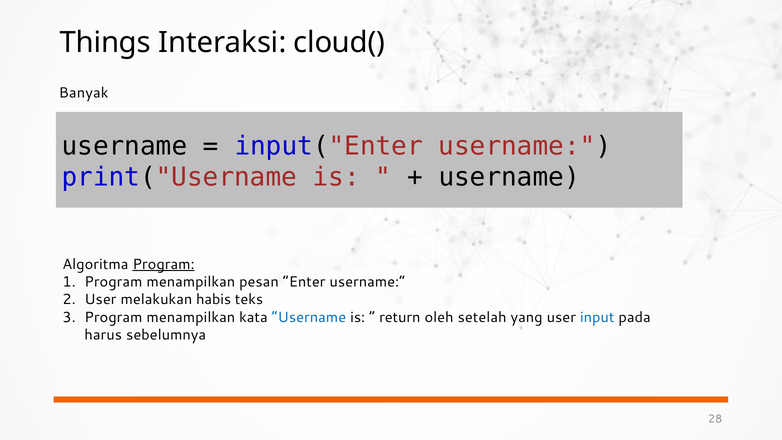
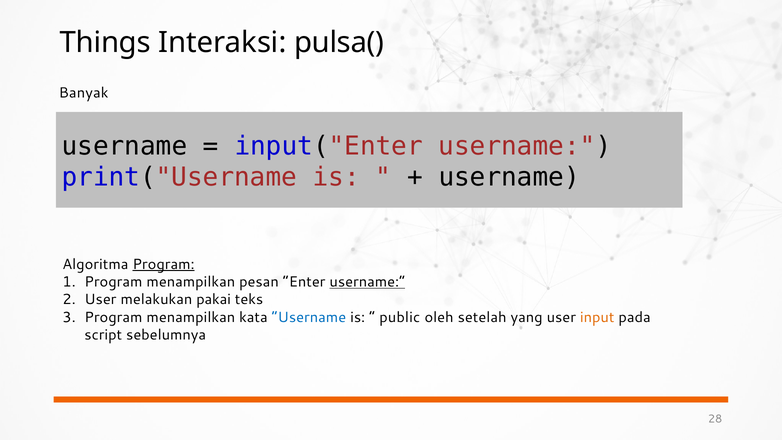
cloud(: cloud( -> pulsa(
username at (367, 282) underline: none -> present
habis: habis -> pakai
return: return -> public
input colour: blue -> orange
harus: harus -> script
